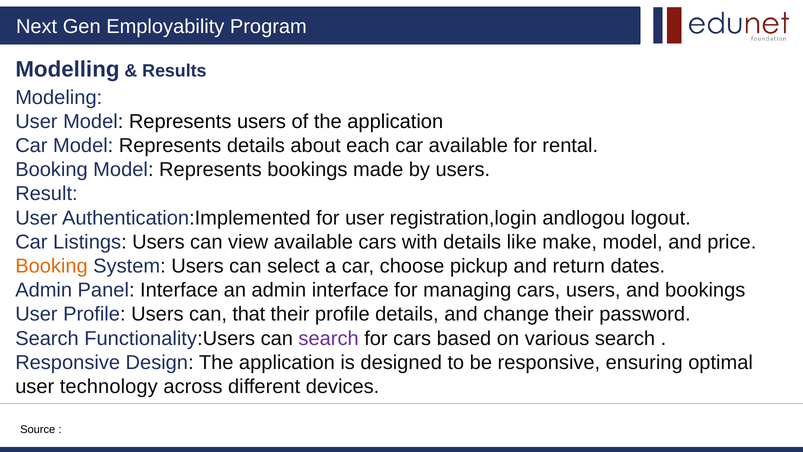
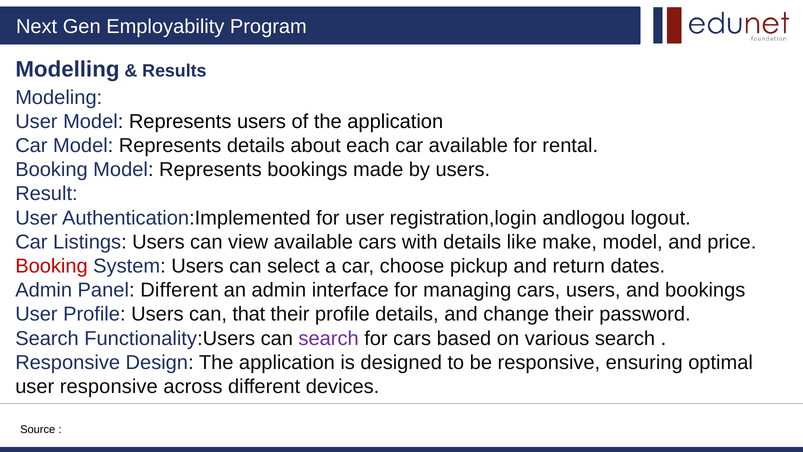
Booking at (51, 266) colour: orange -> red
Panel Interface: Interface -> Different
user technology: technology -> responsive
